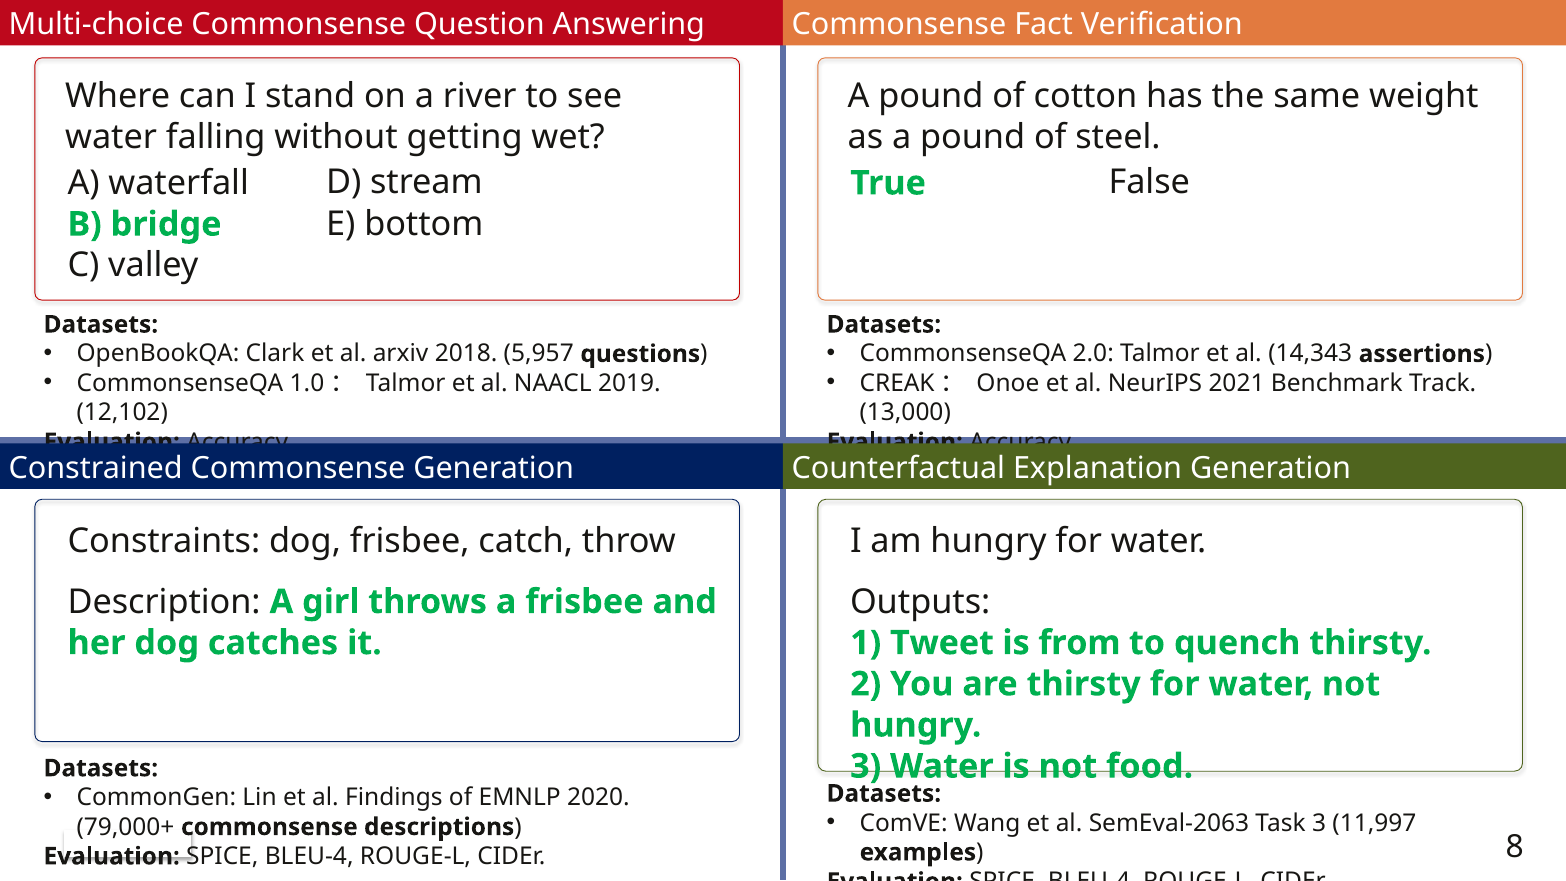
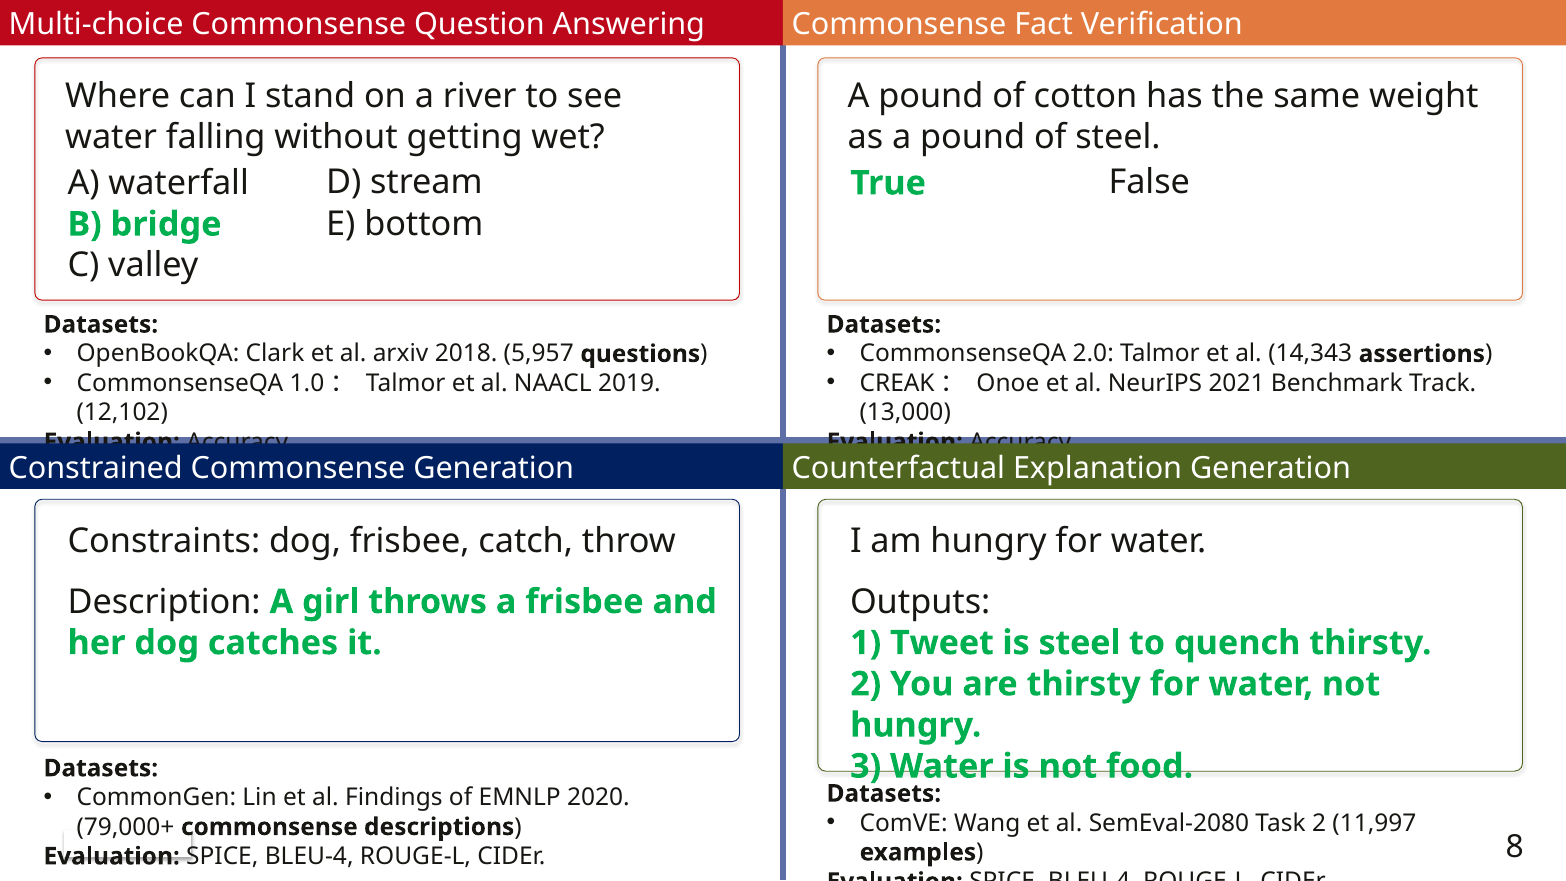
is from: from -> steel
SemEval-2063: SemEval-2063 -> SemEval-2080
Task 3: 3 -> 2
